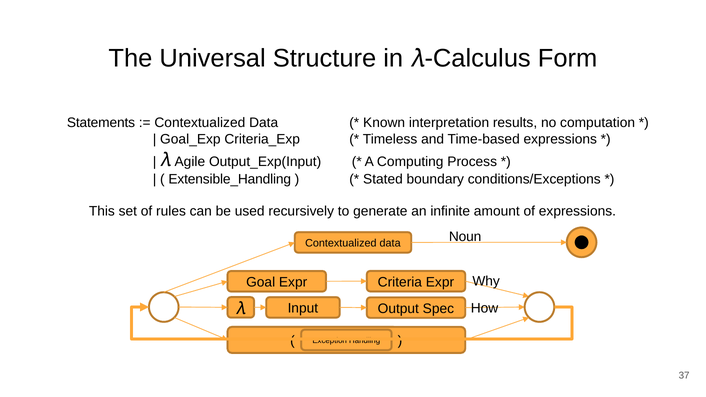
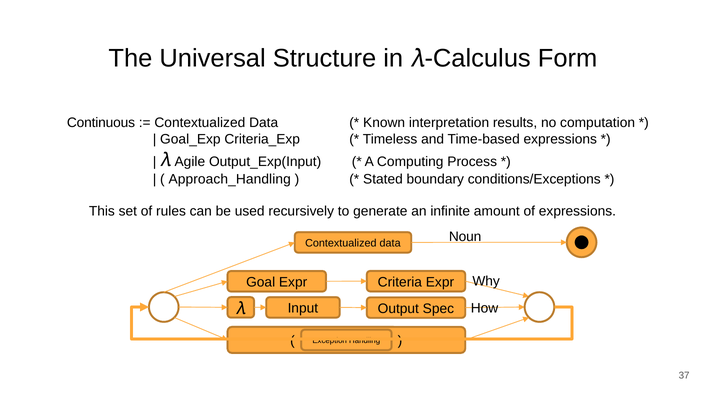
Statements: Statements -> Continuous
Extensible_Handling: Extensible_Handling -> Approach_Handling
